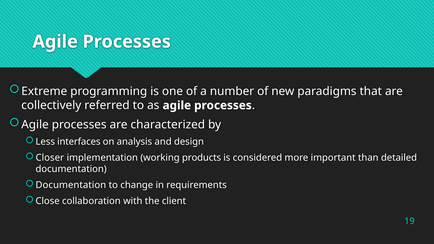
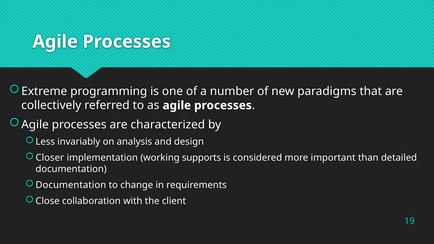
interfaces: interfaces -> invariably
products: products -> supports
